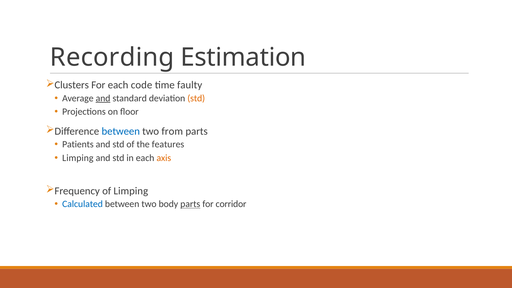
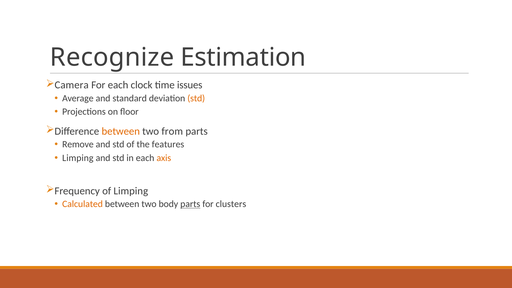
Recording: Recording -> Recognize
Clusters: Clusters -> Camera
code: code -> clock
faulty: faulty -> issues
and at (103, 98) underline: present -> none
between at (121, 131) colour: blue -> orange
Patients: Patients -> Remove
Calculated colour: blue -> orange
corridor: corridor -> clusters
